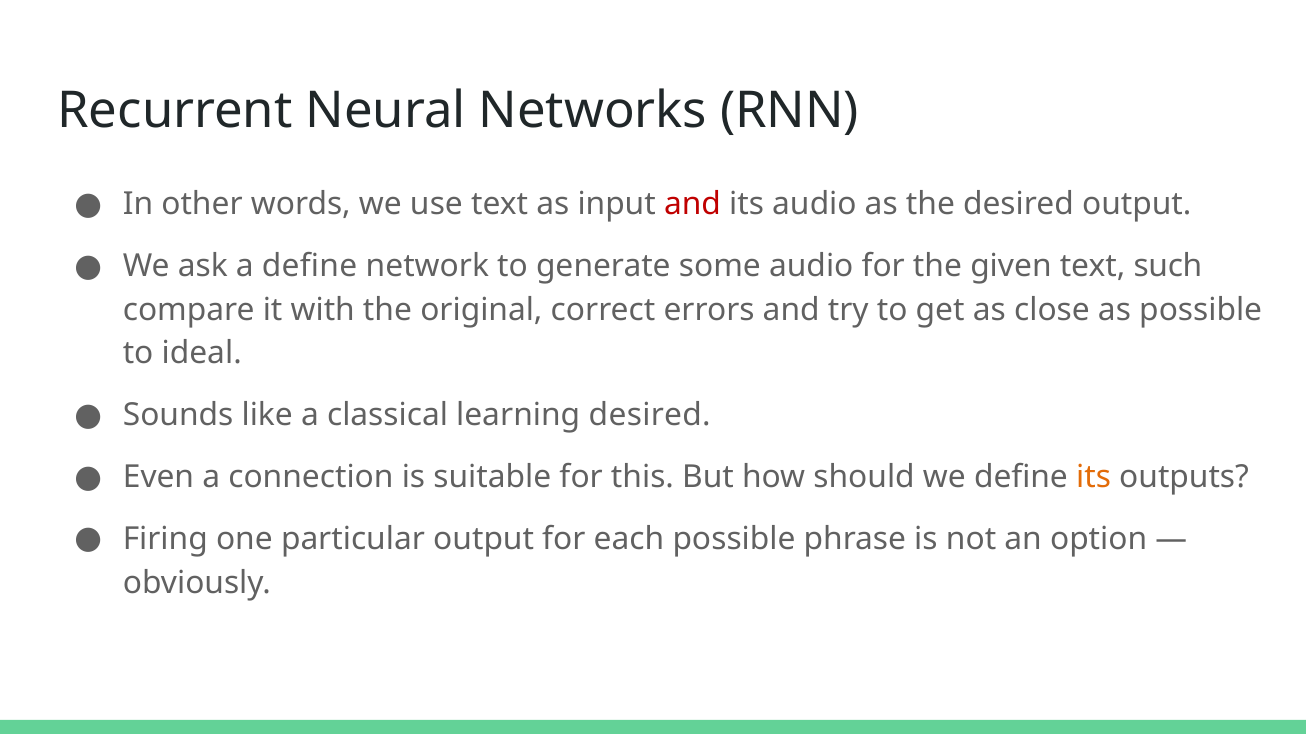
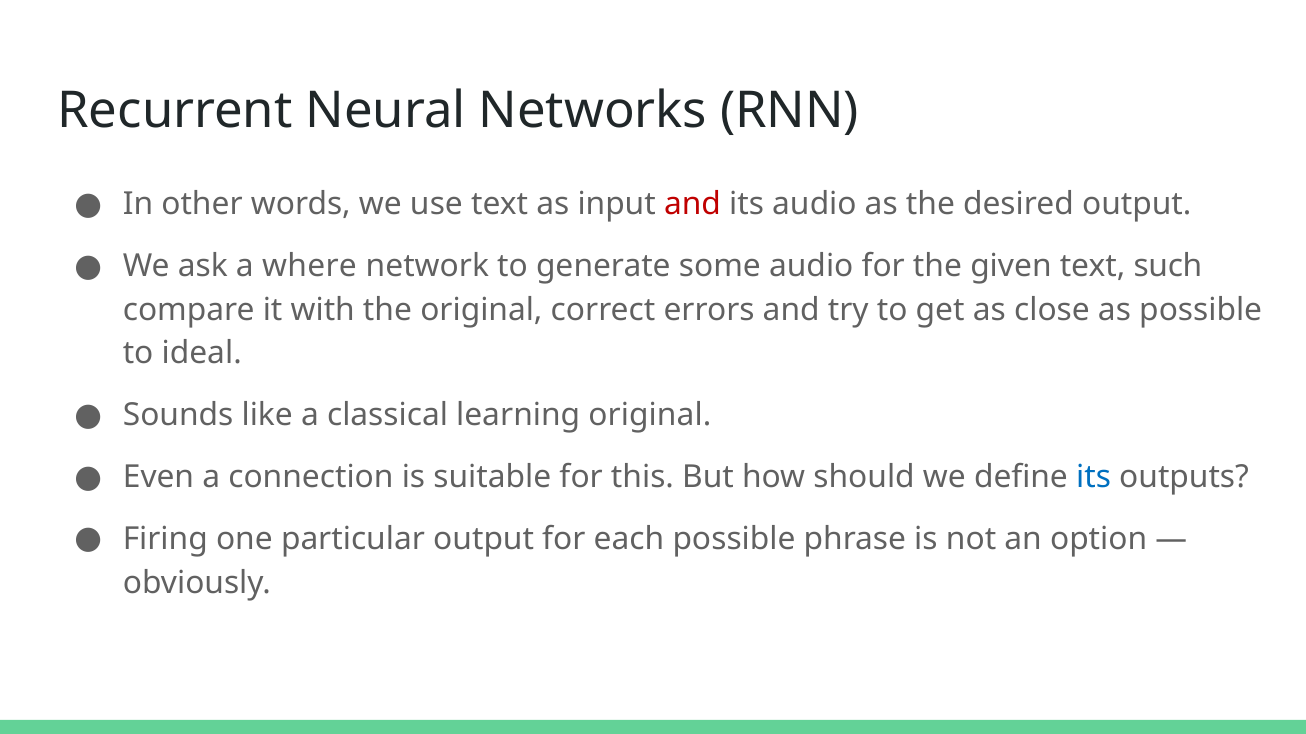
a define: define -> where
learning desired: desired -> original
its at (1094, 478) colour: orange -> blue
